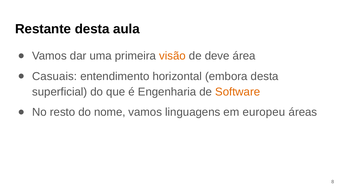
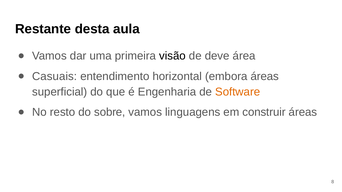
visão colour: orange -> black
embora desta: desta -> áreas
nome: nome -> sobre
europeu: europeu -> construir
